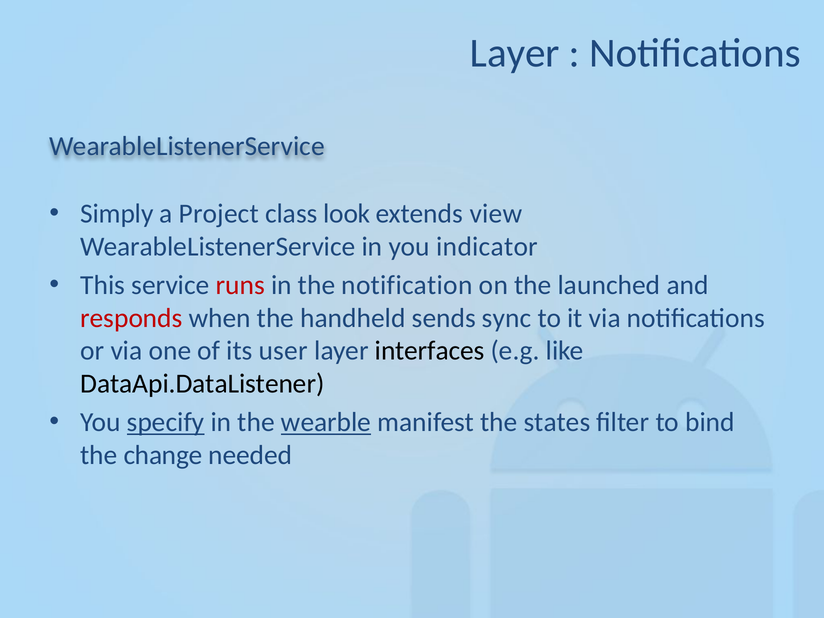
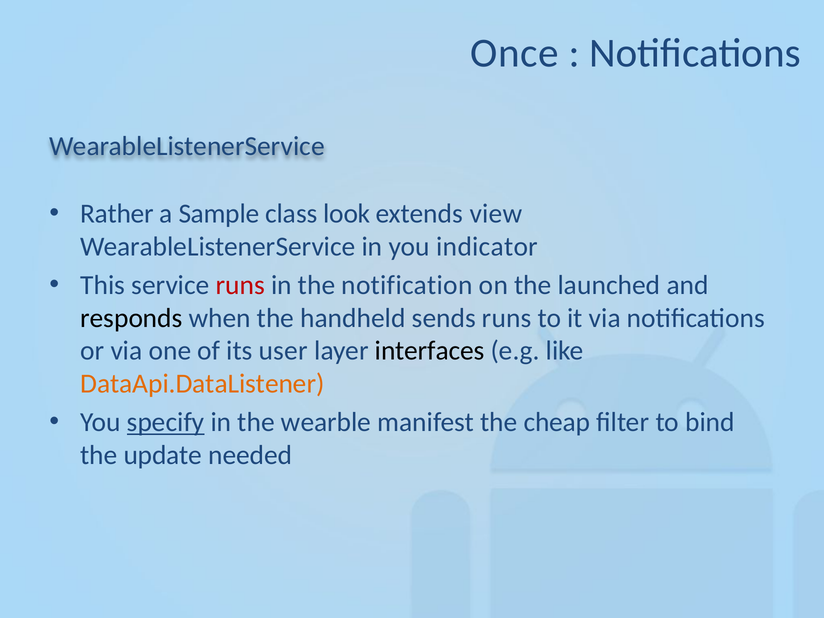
Layer at (515, 53): Layer -> Once
Simply: Simply -> Rather
Project: Project -> Sample
responds colour: red -> black
sends sync: sync -> runs
DataApi.DataListener colour: black -> orange
wearble underline: present -> none
states: states -> cheap
change: change -> update
